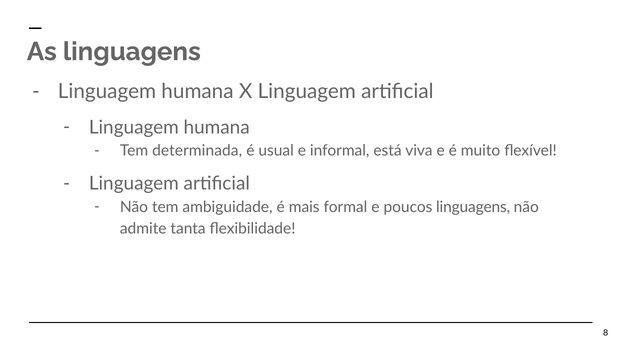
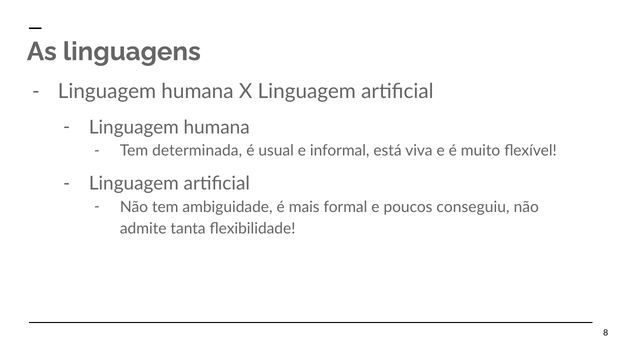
poucos linguagens: linguagens -> conseguiu
